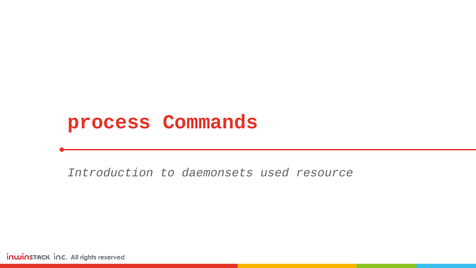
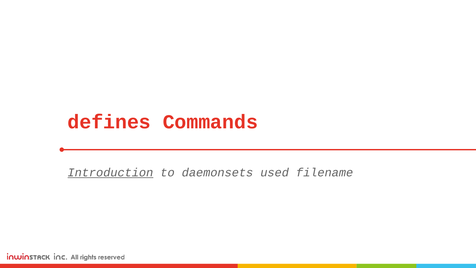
process: process -> defines
Introduction underline: none -> present
resource: resource -> filename
